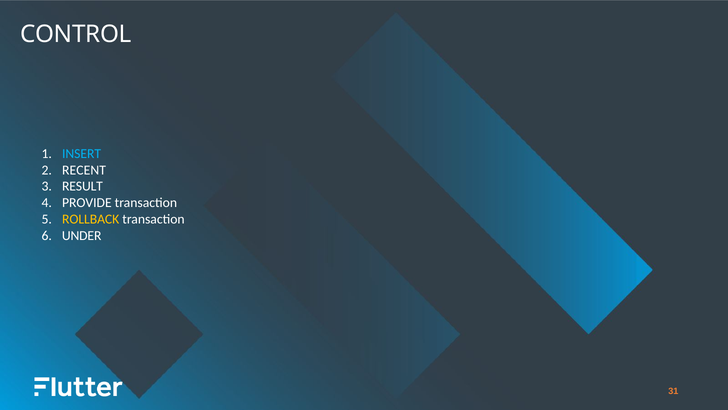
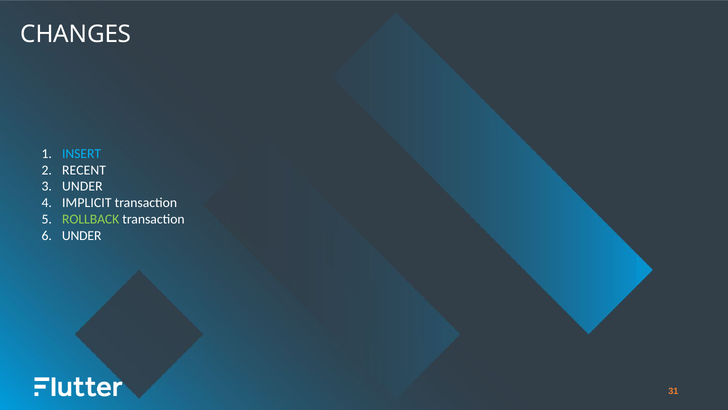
CONTROL: CONTROL -> CHANGES
RESULT at (82, 186): RESULT -> UNDER
PROVIDE: PROVIDE -> IMPLICIT
ROLLBACK colour: yellow -> light green
